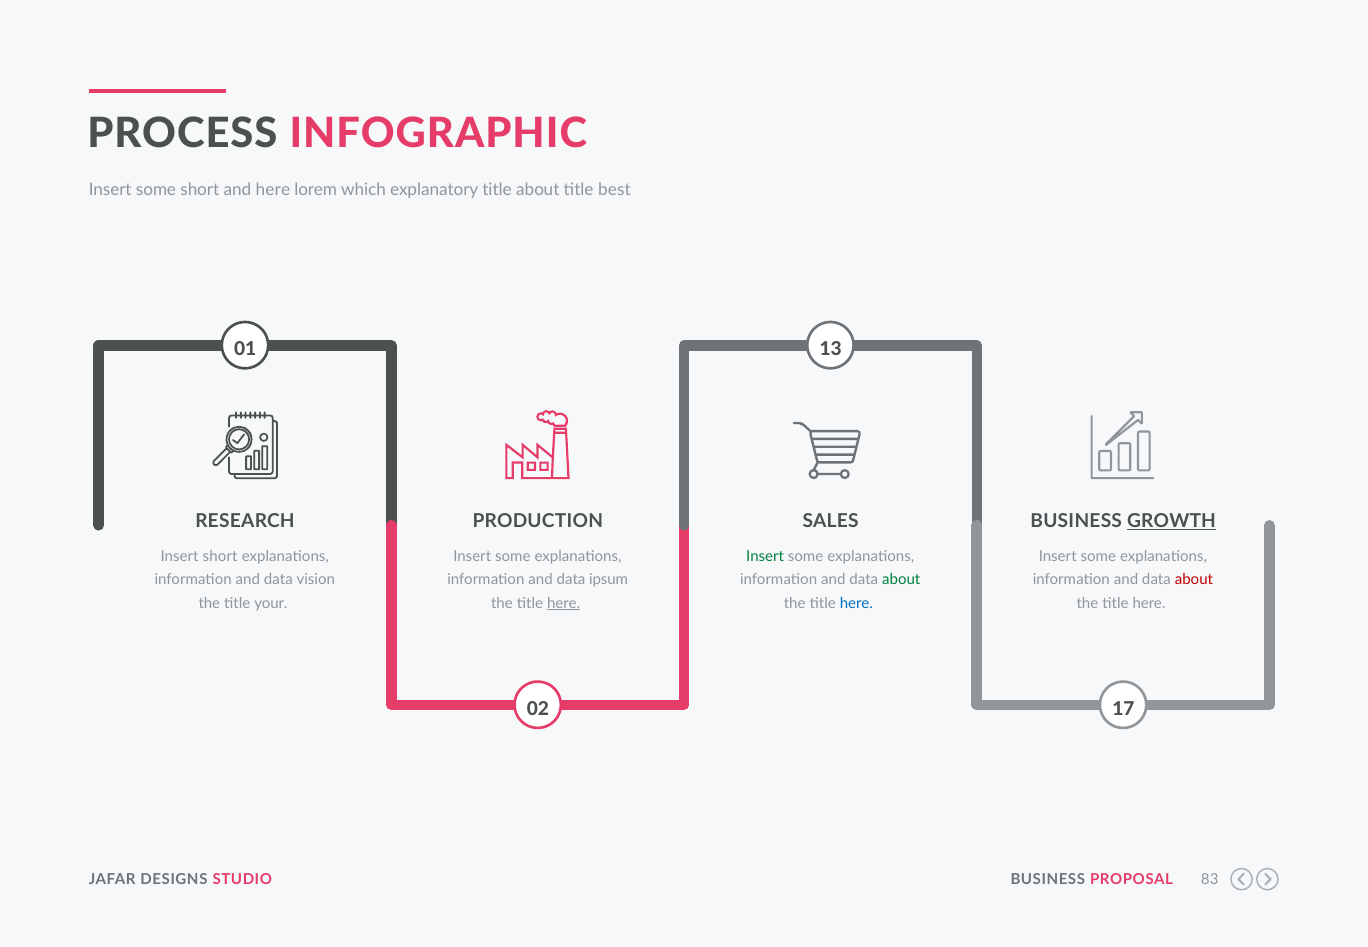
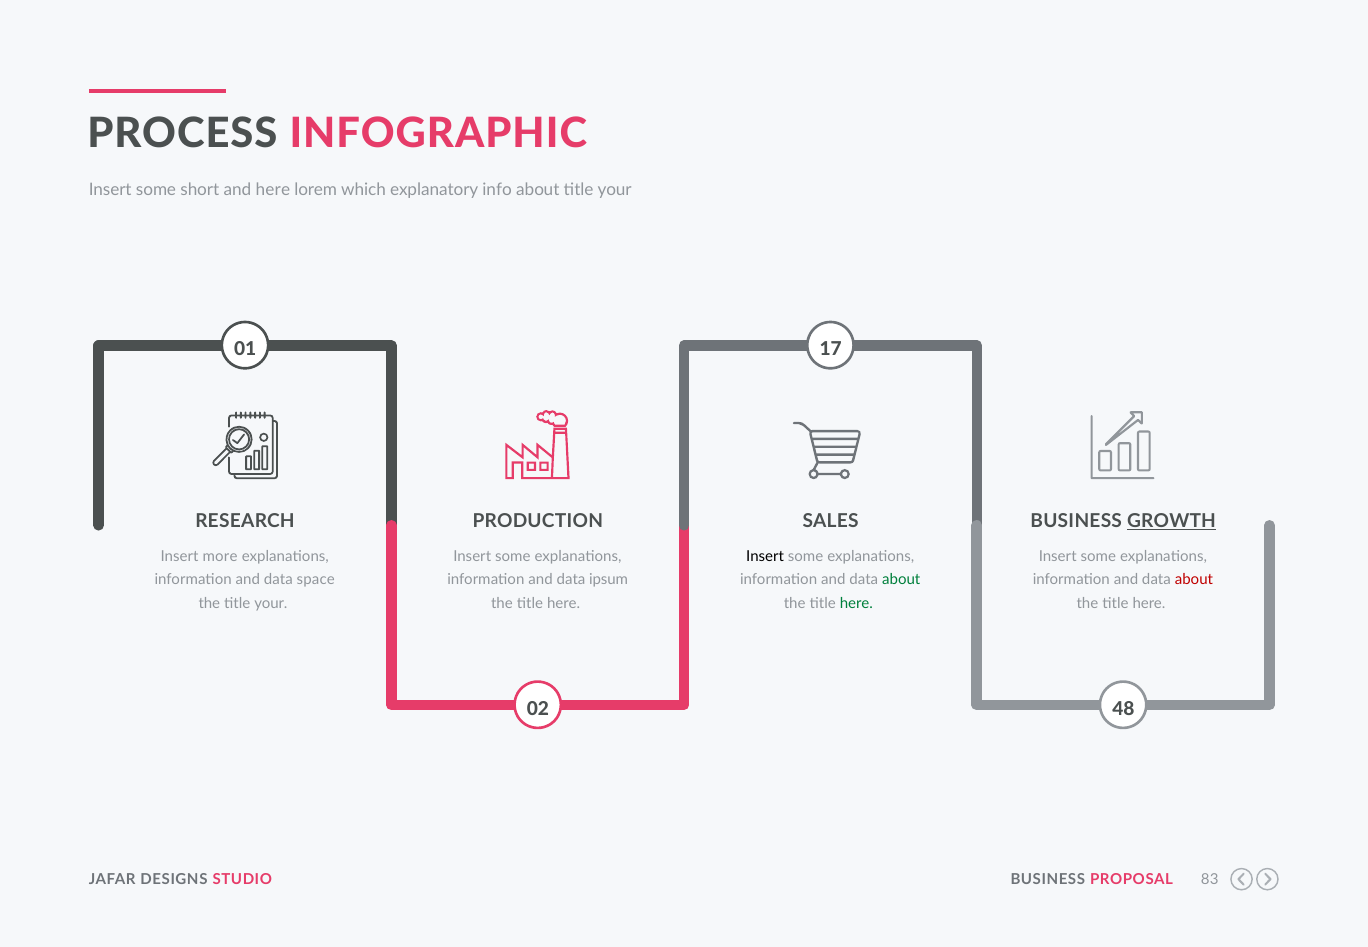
explanatory title: title -> info
about title best: best -> your
13: 13 -> 17
Insert short: short -> more
Insert at (765, 556) colour: green -> black
vision: vision -> space
here at (564, 603) underline: present -> none
here at (856, 603) colour: blue -> green
17: 17 -> 48
